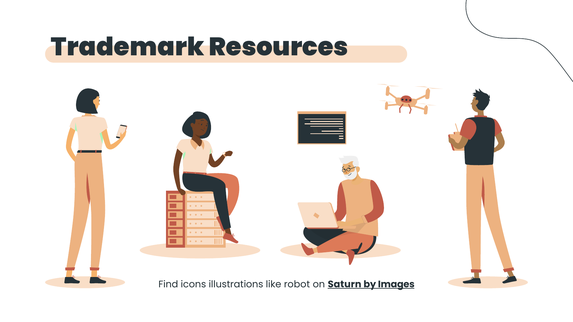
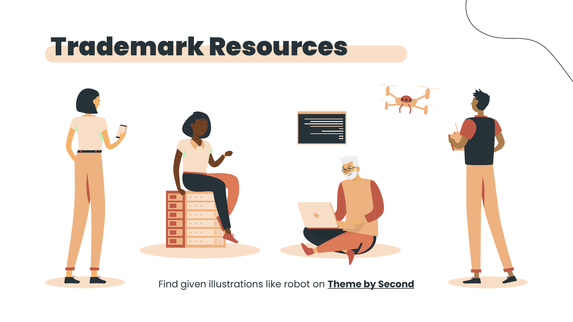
icons: icons -> given
Saturn: Saturn -> Theme
Images: Images -> Second
